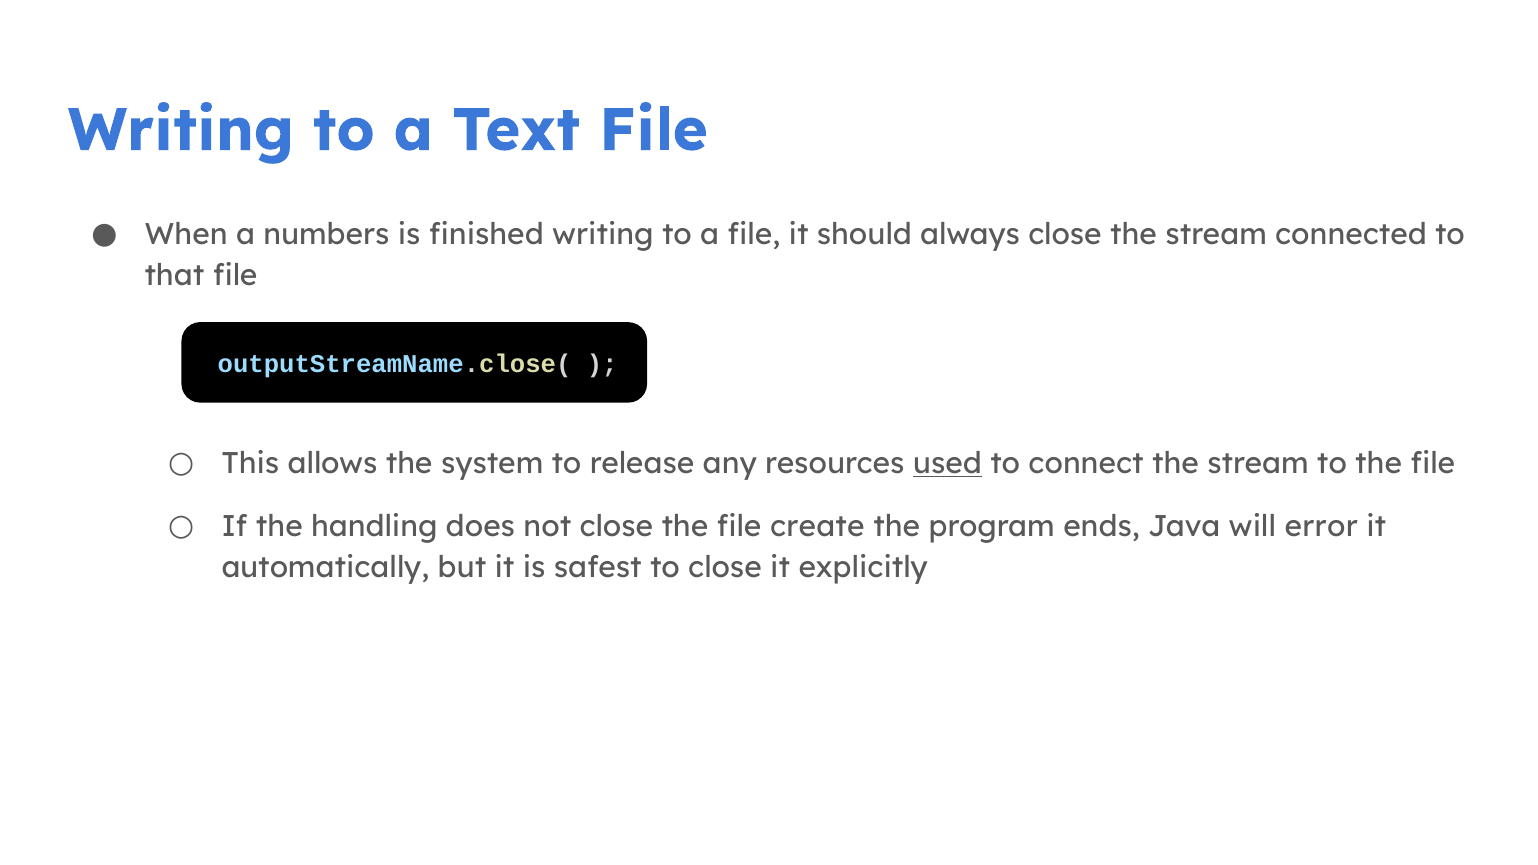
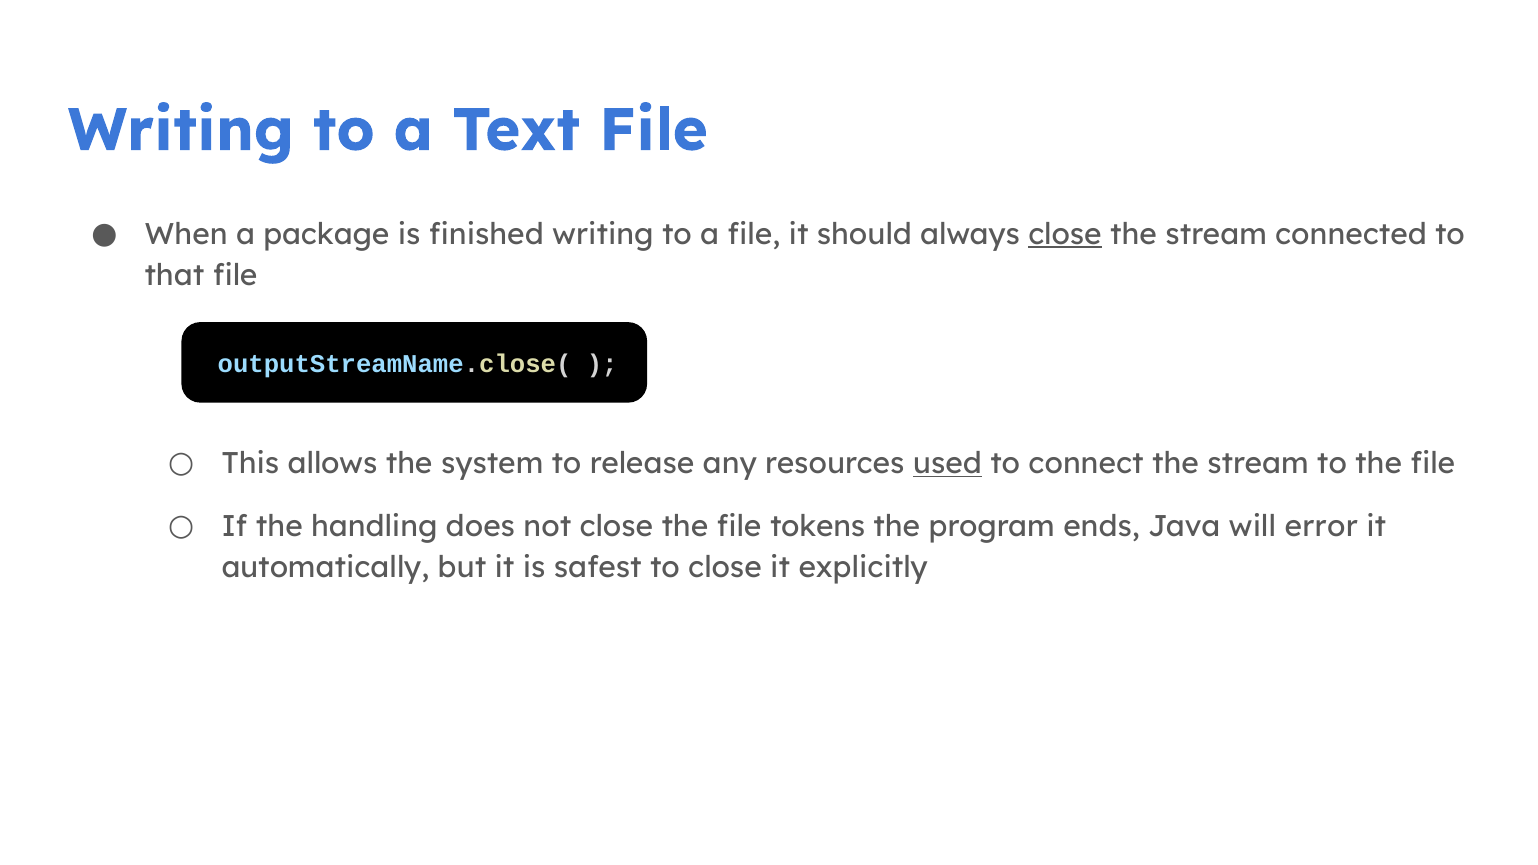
numbers: numbers -> package
close at (1065, 235) underline: none -> present
create: create -> tokens
